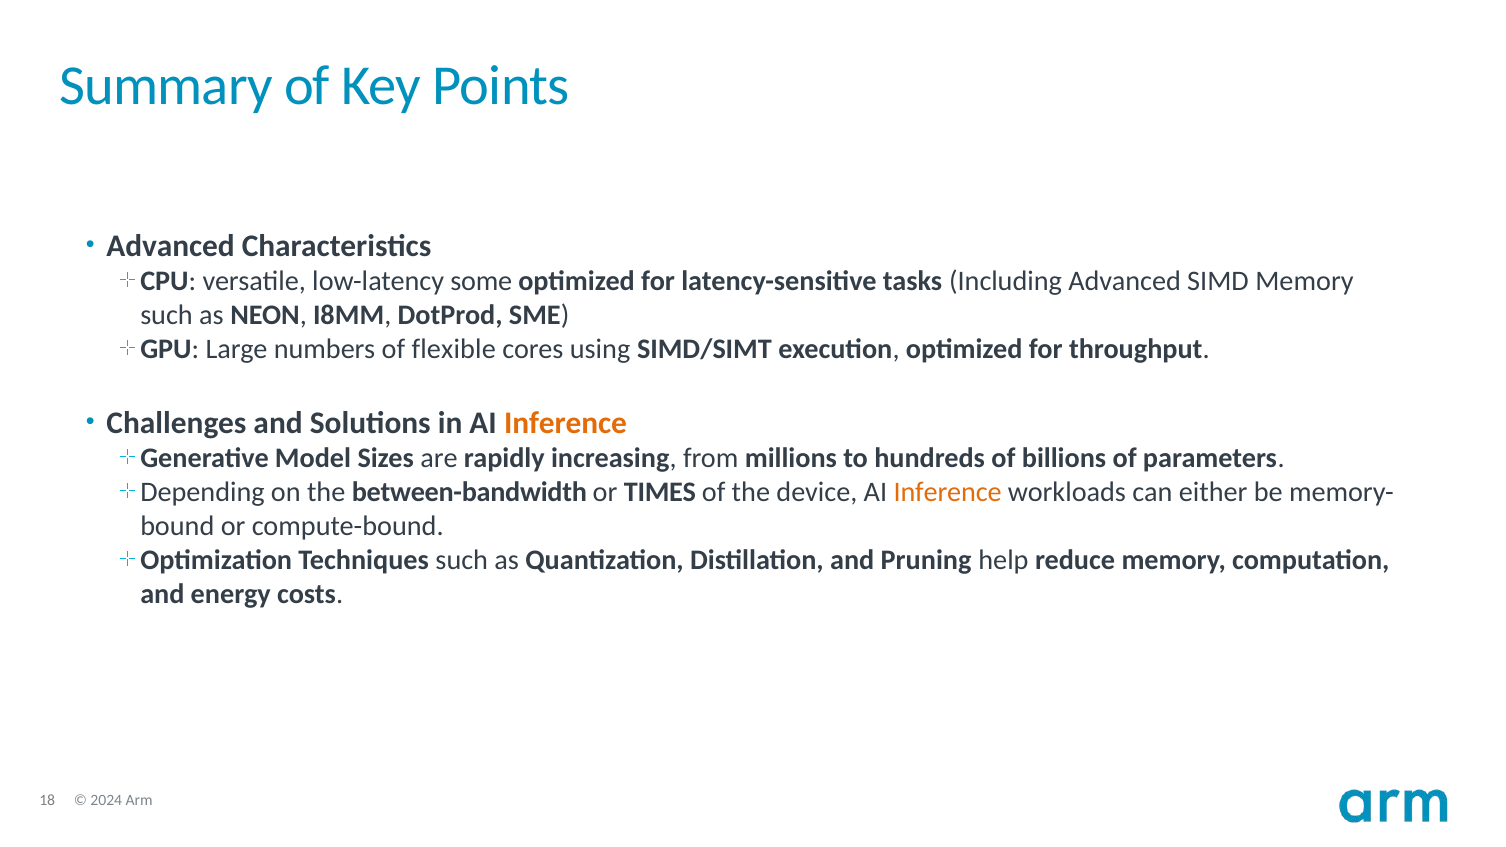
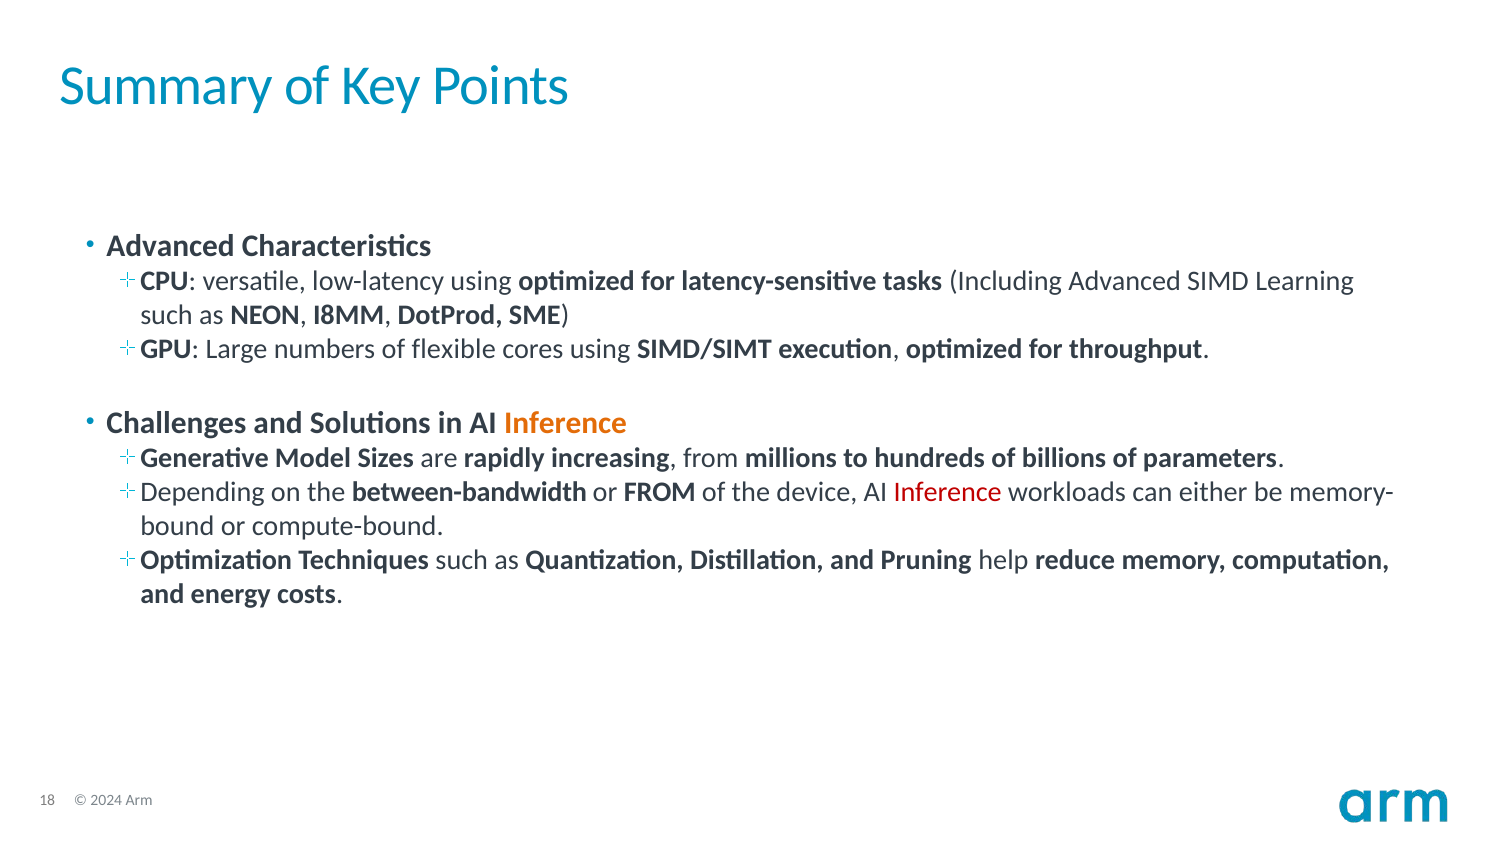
low-latency some: some -> using
SIMD Memory: Memory -> Learning
or TIMES: TIMES -> FROM
Inference at (948, 493) colour: orange -> red
